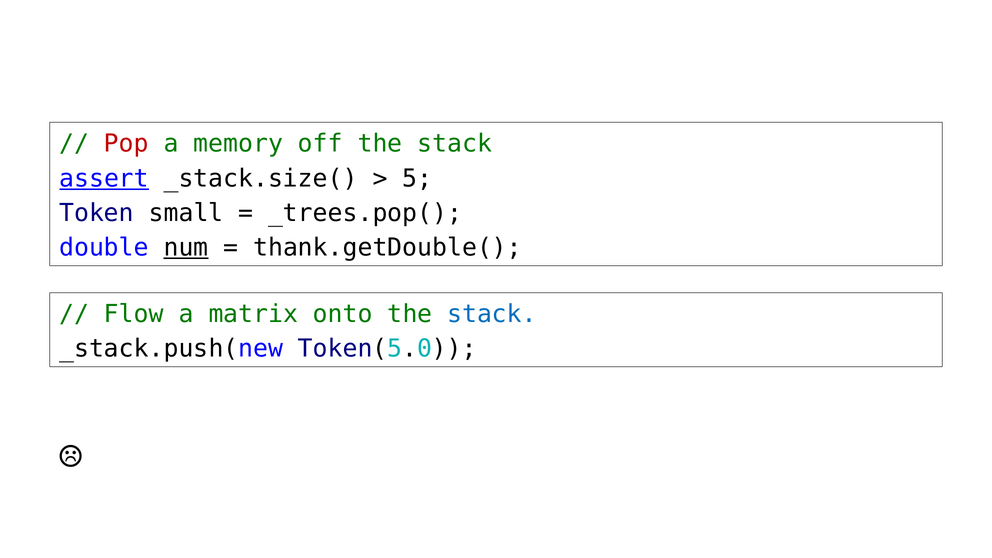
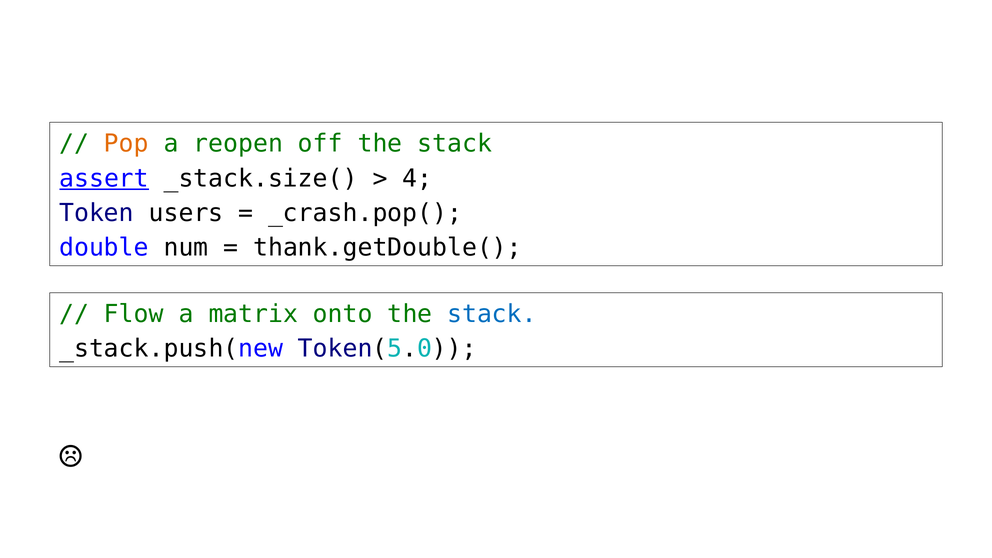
Pop colour: red -> orange
memory: memory -> reopen
5: 5 -> 4
small: small -> users
_trees.pop(: _trees.pop( -> _crash.pop(
num underline: present -> none
